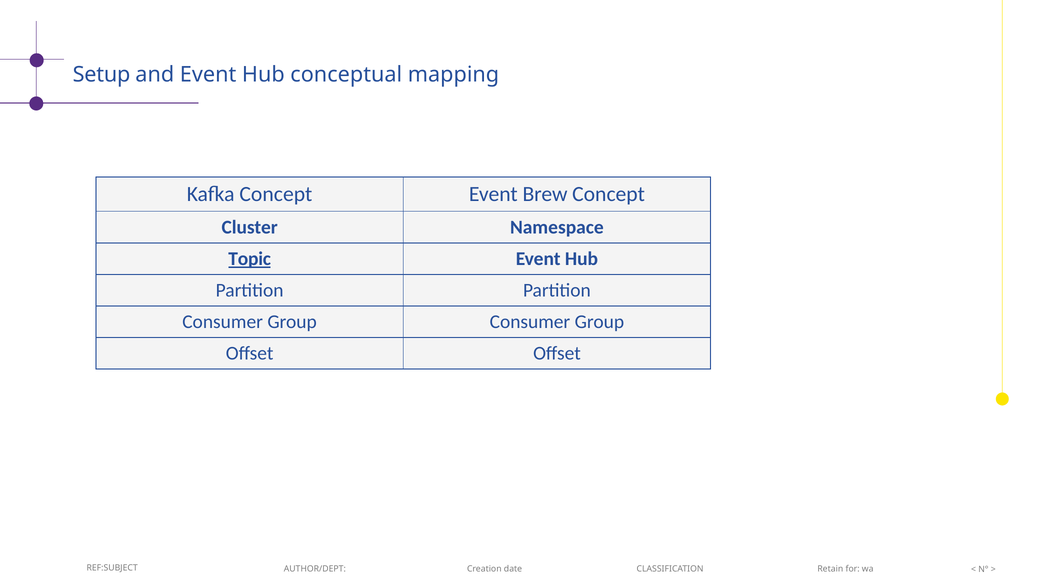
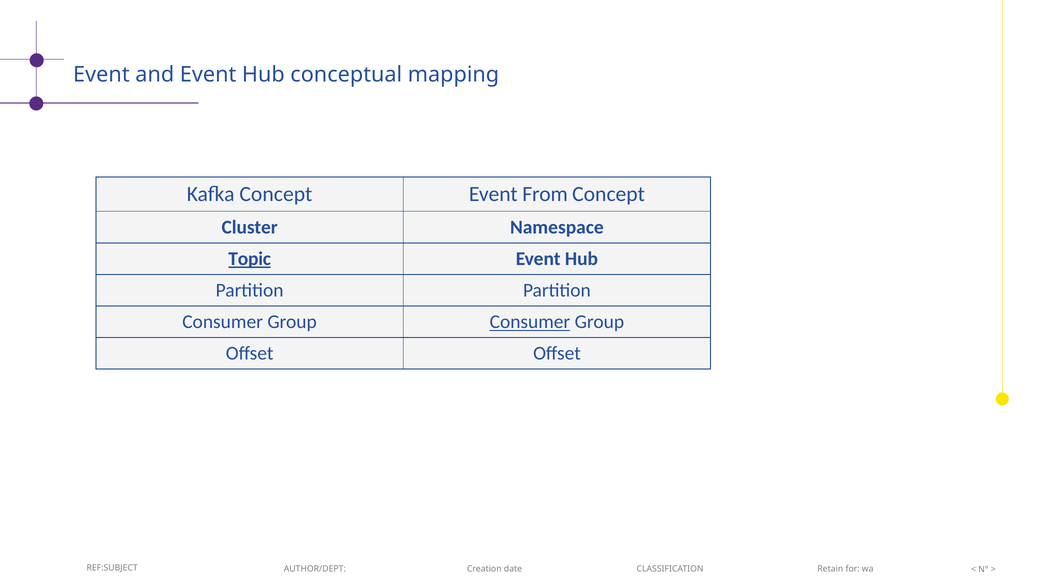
Setup at (102, 74): Setup -> Event
Brew: Brew -> From
Consumer at (530, 322) underline: none -> present
